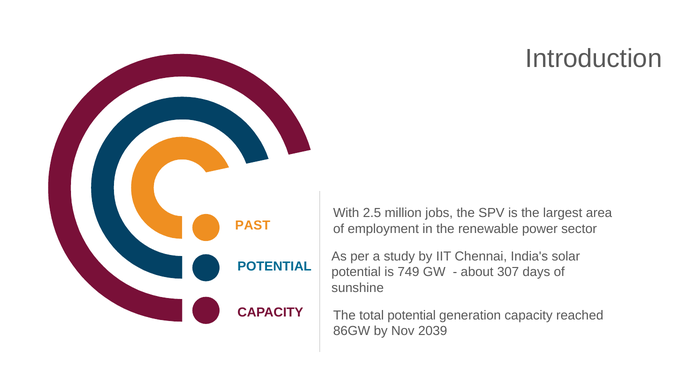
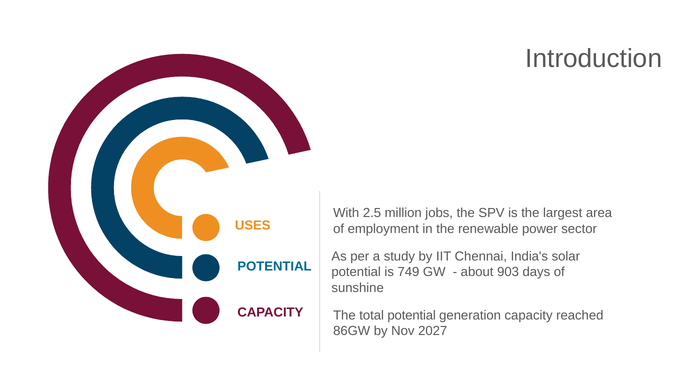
PAST: PAST -> USES
307: 307 -> 903
2039: 2039 -> 2027
